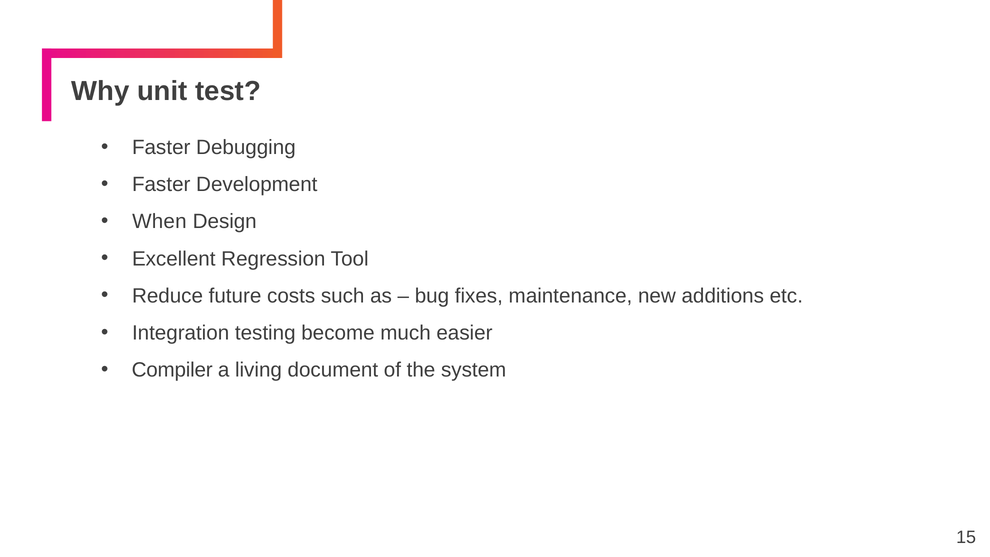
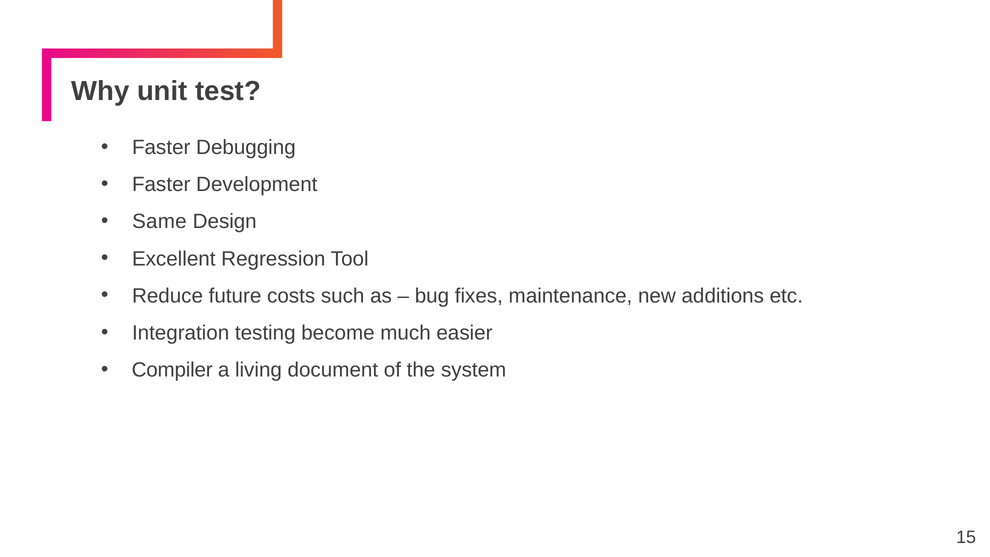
When: When -> Same
